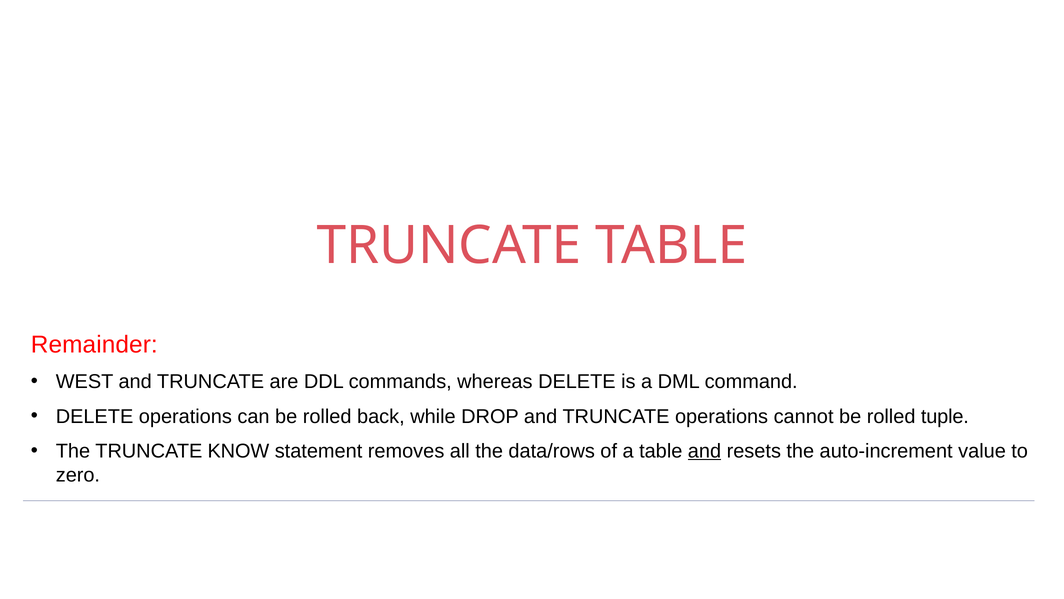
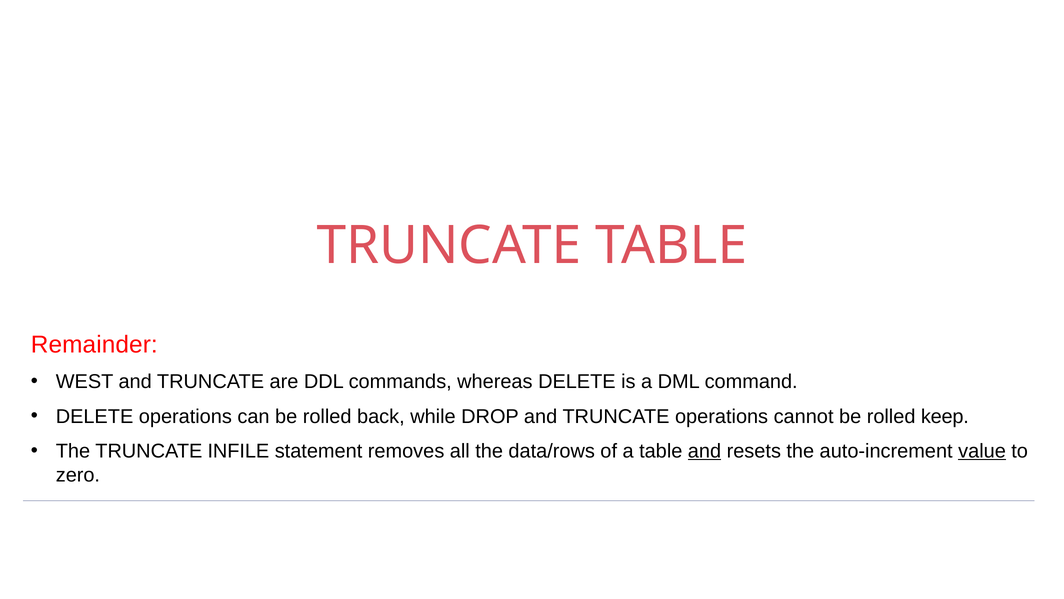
tuple: tuple -> keep
KNOW: KNOW -> INFILE
value underline: none -> present
